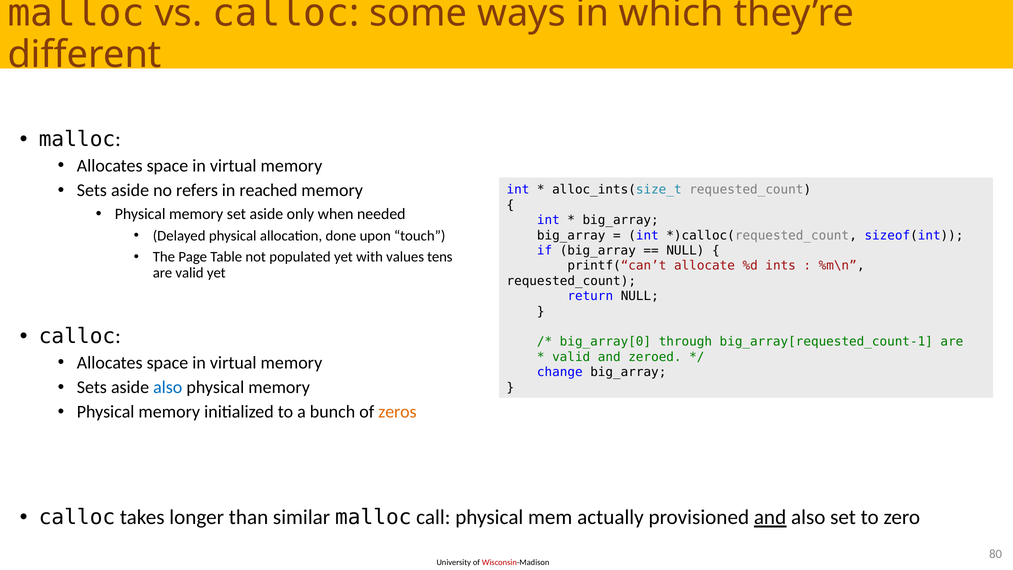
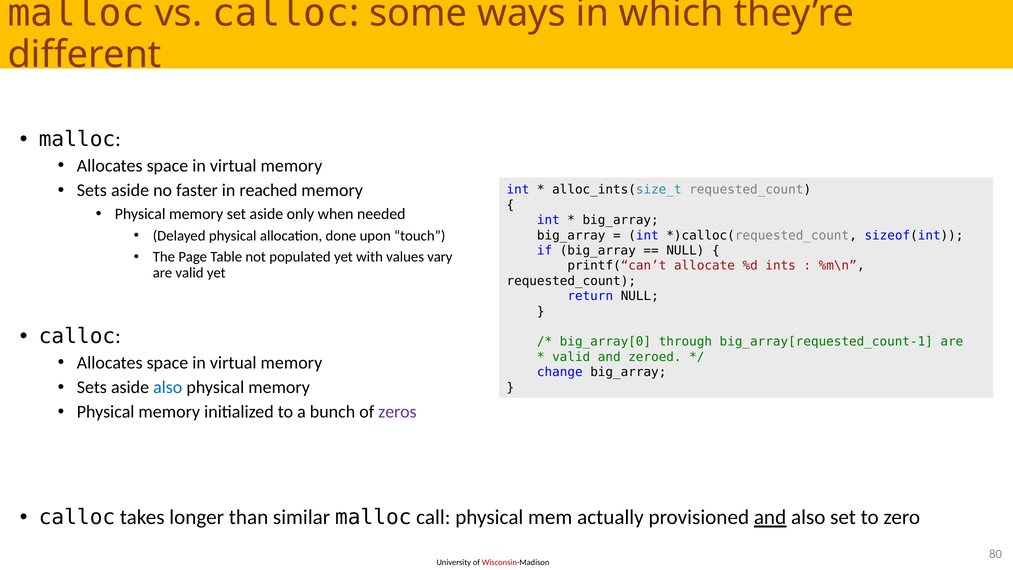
refers: refers -> faster
tens: tens -> vary
zeros colour: orange -> purple
